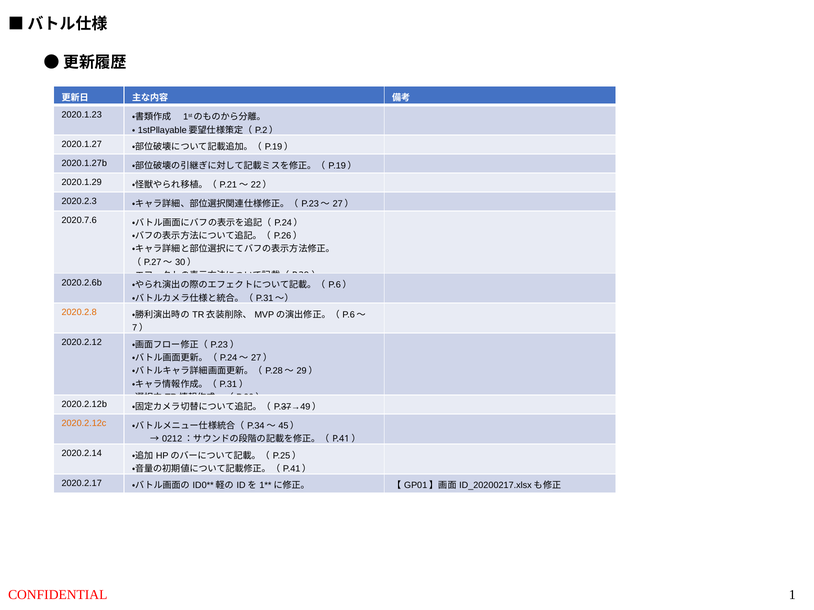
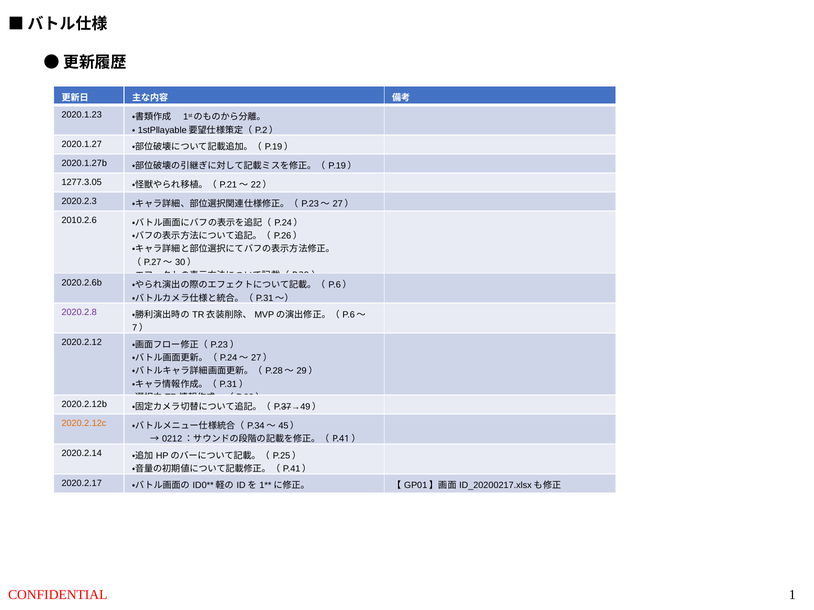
2020.1.29: 2020.1.29 -> 1277.3.05
2020.7.6: 2020.7.6 -> 2010.2.6
2020.2.8 colour: orange -> purple
